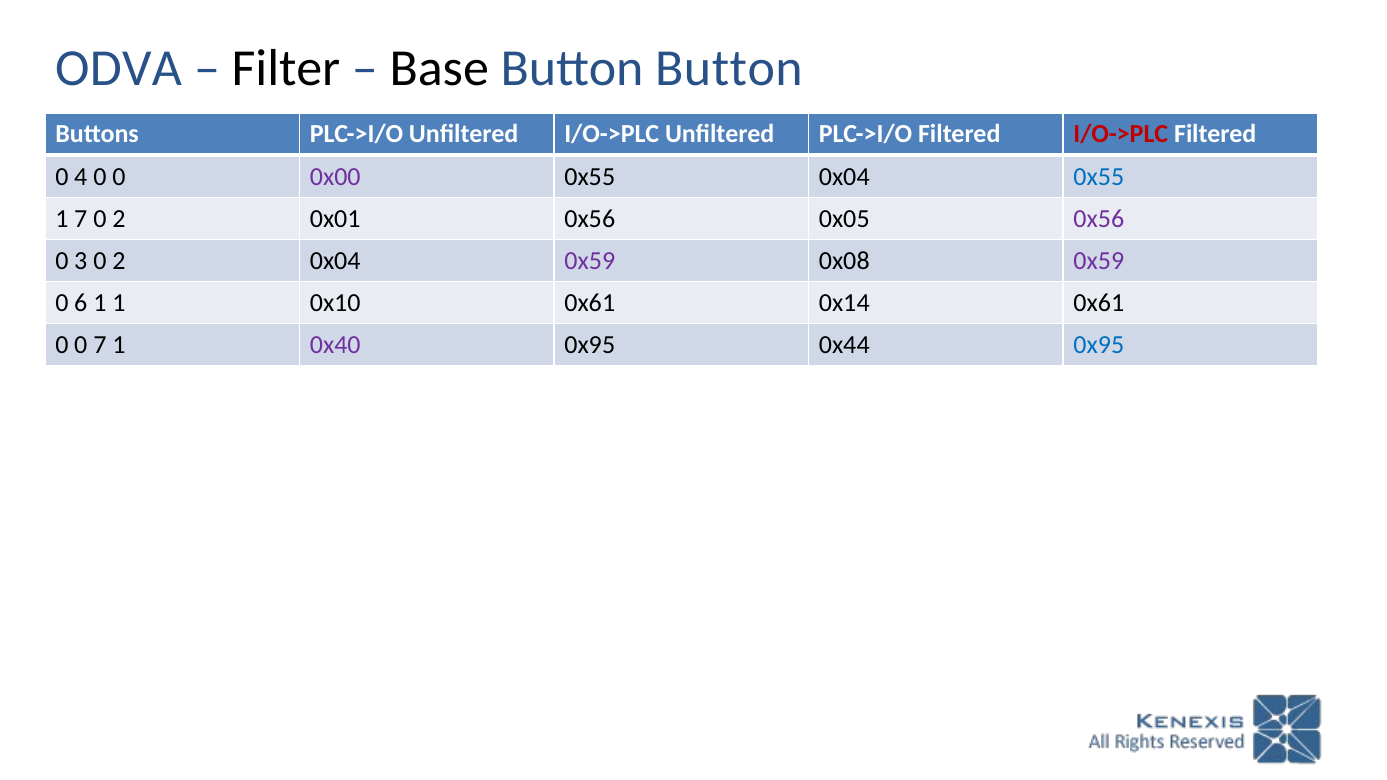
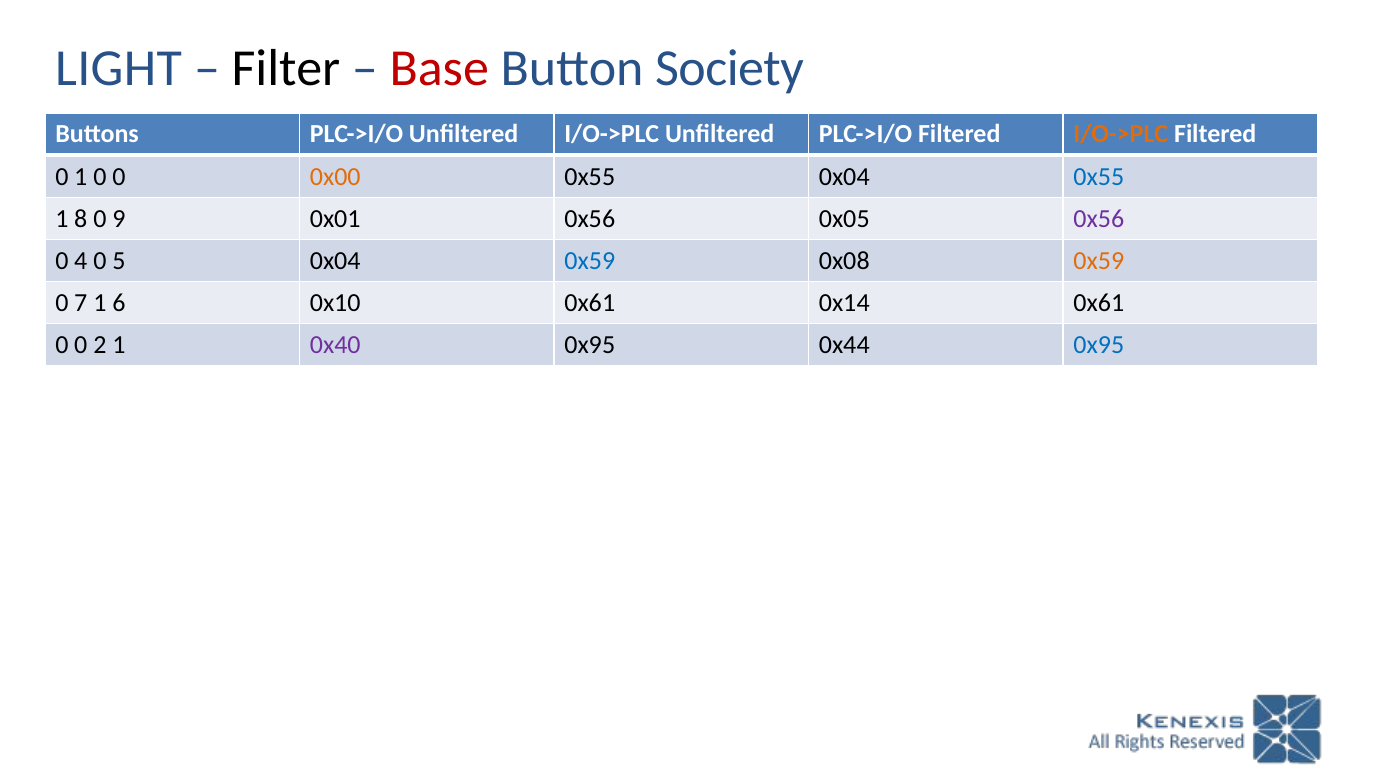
ODVA: ODVA -> LIGHT
Base colour: black -> red
Button Button: Button -> Society
I/O->PLC at (1121, 134) colour: red -> orange
0 4: 4 -> 1
0x00 colour: purple -> orange
1 7: 7 -> 8
2 at (119, 219): 2 -> 9
3: 3 -> 4
2 at (119, 261): 2 -> 5
0x59 at (590, 261) colour: purple -> blue
0x59 at (1099, 261) colour: purple -> orange
6: 6 -> 7
1 1: 1 -> 6
0 7: 7 -> 2
